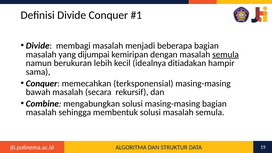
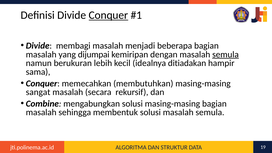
Conquer at (108, 15) underline: none -> present
terksponensial: terksponensial -> membutuhkan
bawah: bawah -> sangat
